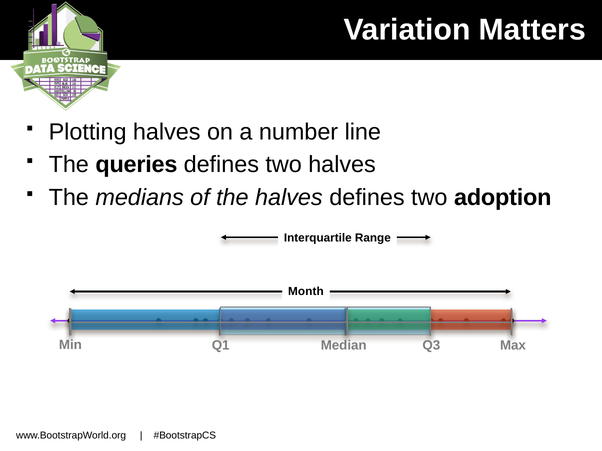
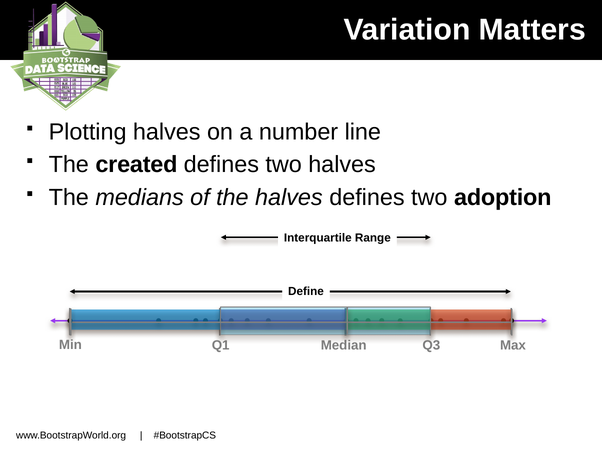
queries: queries -> created
Month: Month -> Define
